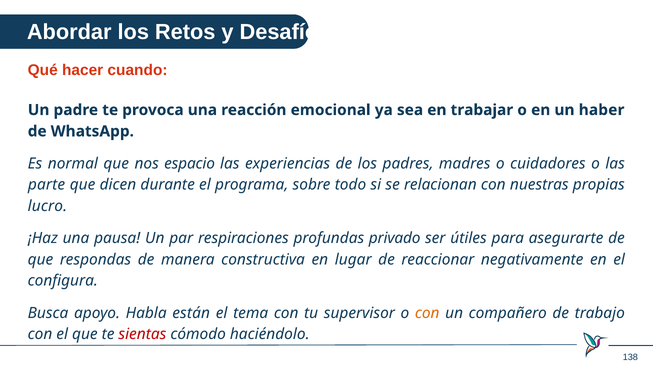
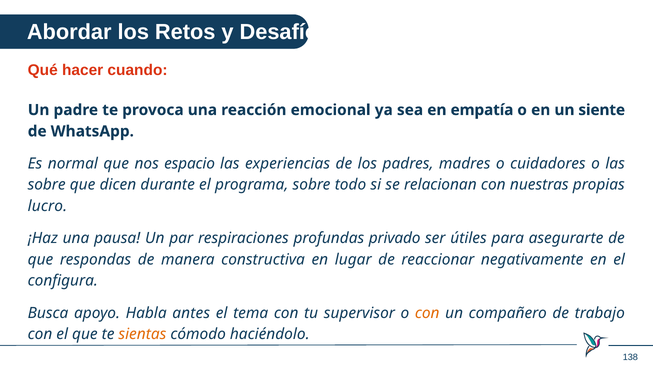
trabajar: trabajar -> empatía
haber: haber -> siente
parte at (47, 184): parte -> sobre
están: están -> antes
sientas colour: red -> orange
